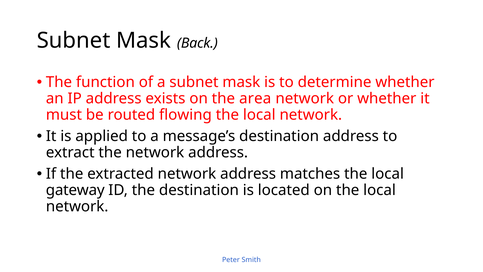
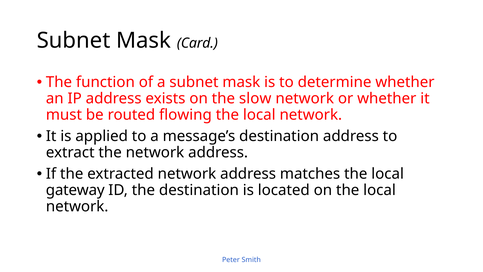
Back: Back -> Card
area: area -> slow
